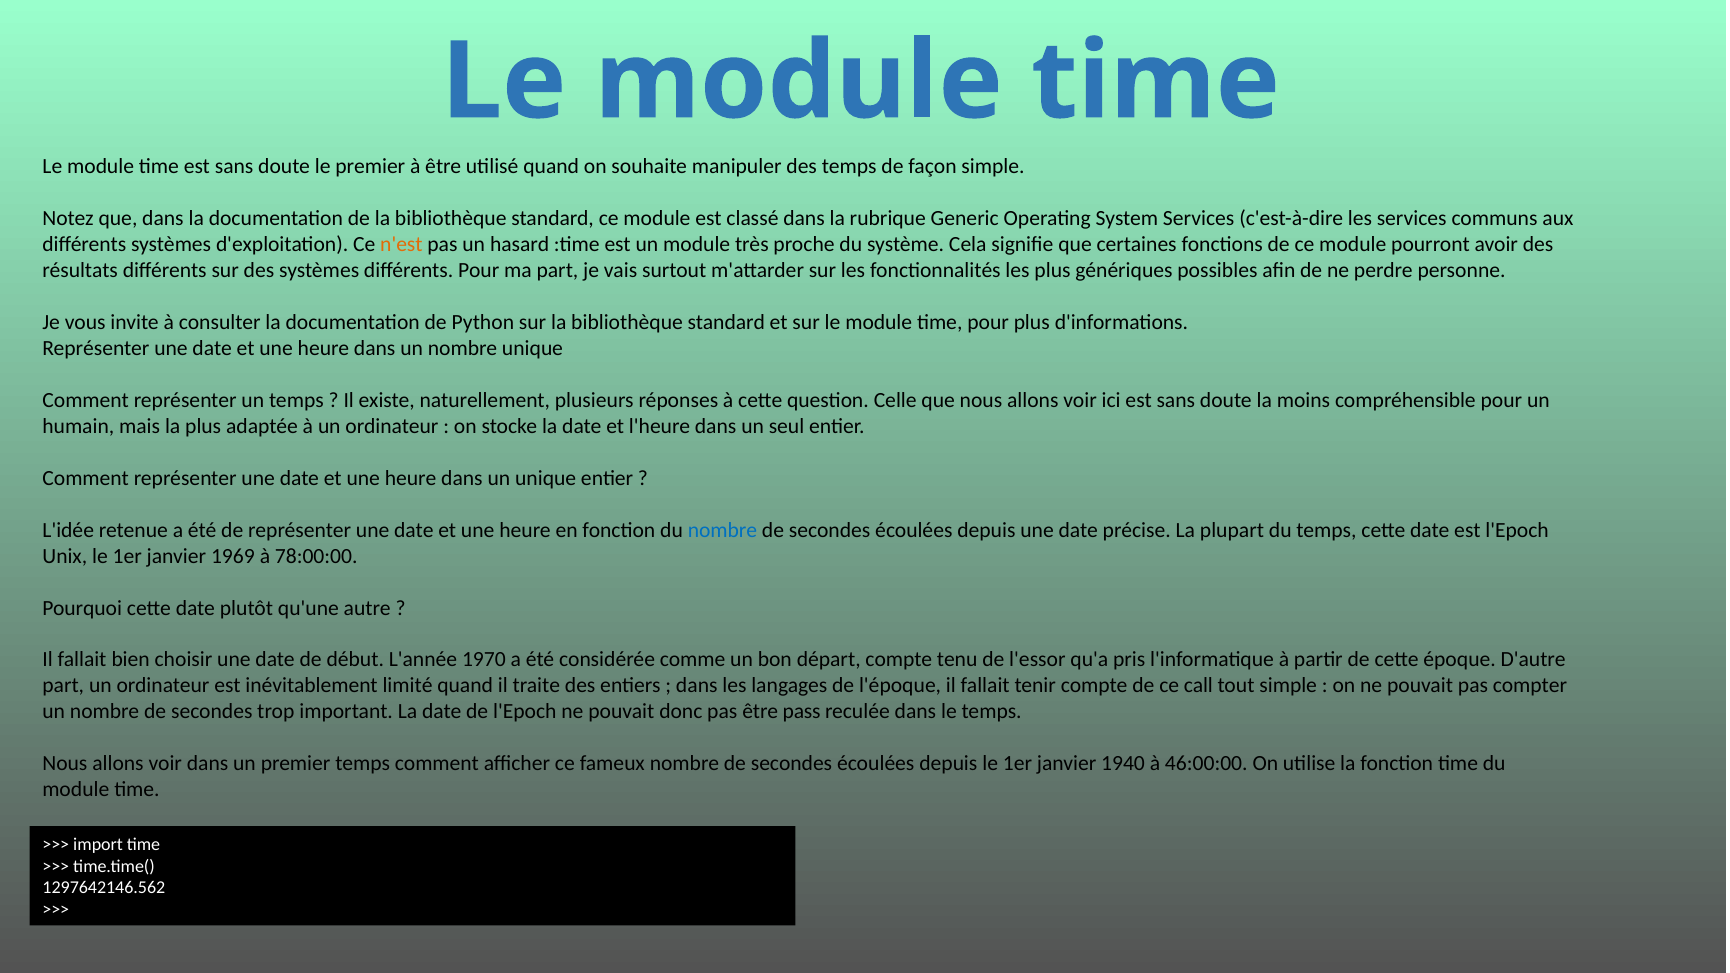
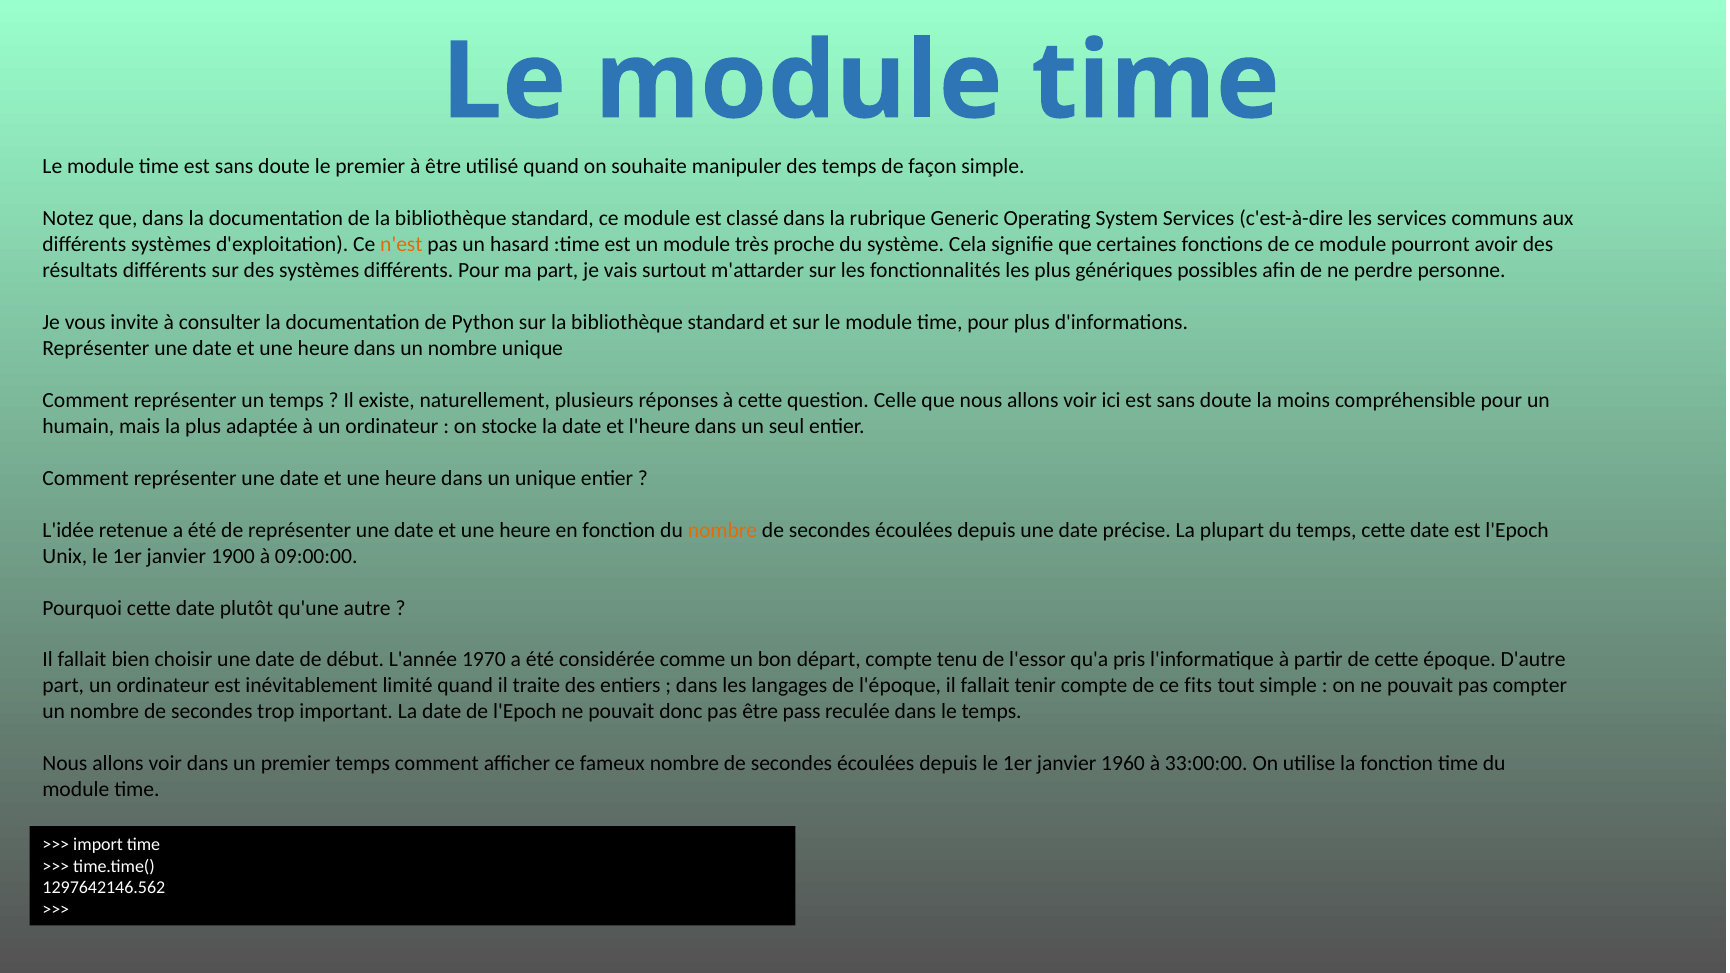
nombre at (722, 530) colour: blue -> orange
1969: 1969 -> 1900
78:00:00: 78:00:00 -> 09:00:00
call: call -> fits
1940: 1940 -> 1960
46:00:00: 46:00:00 -> 33:00:00
